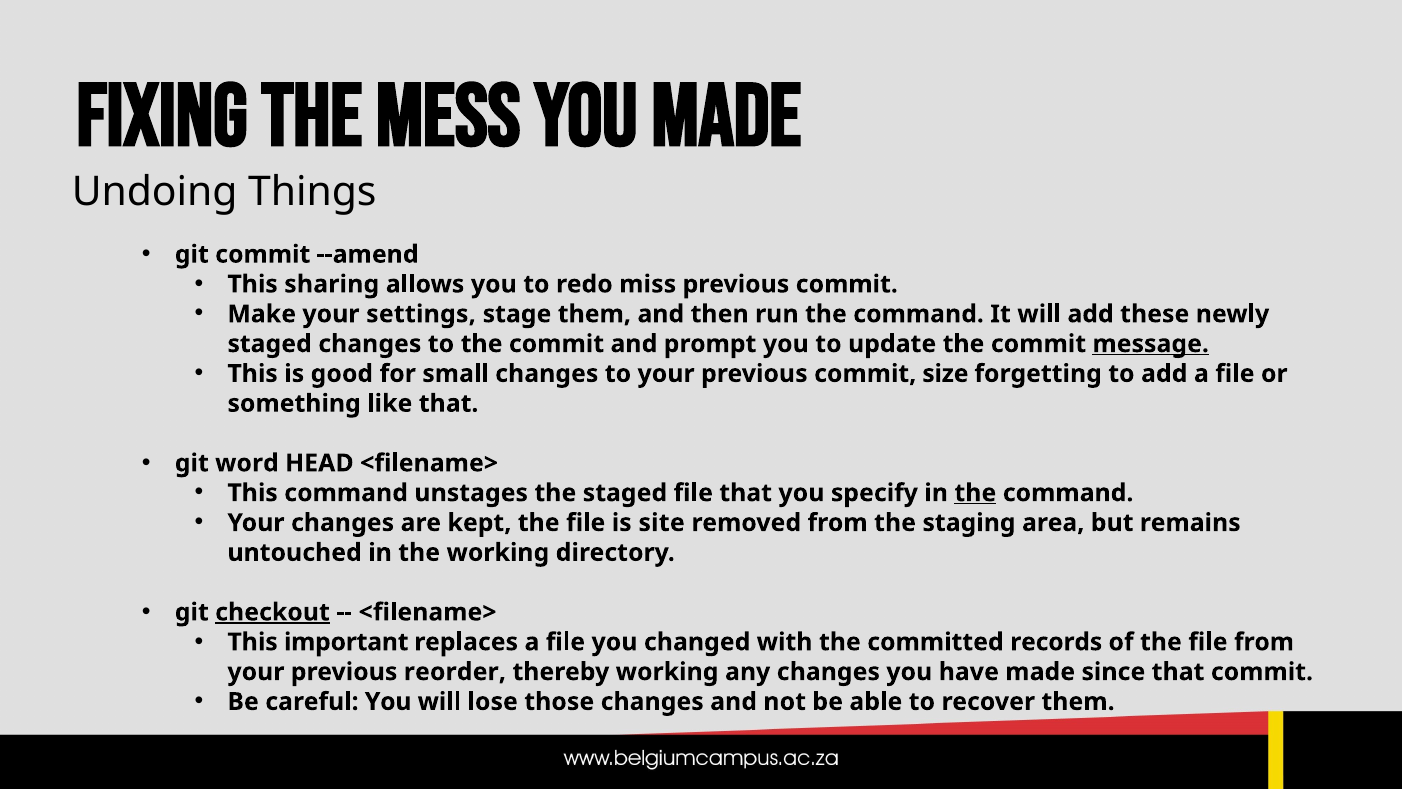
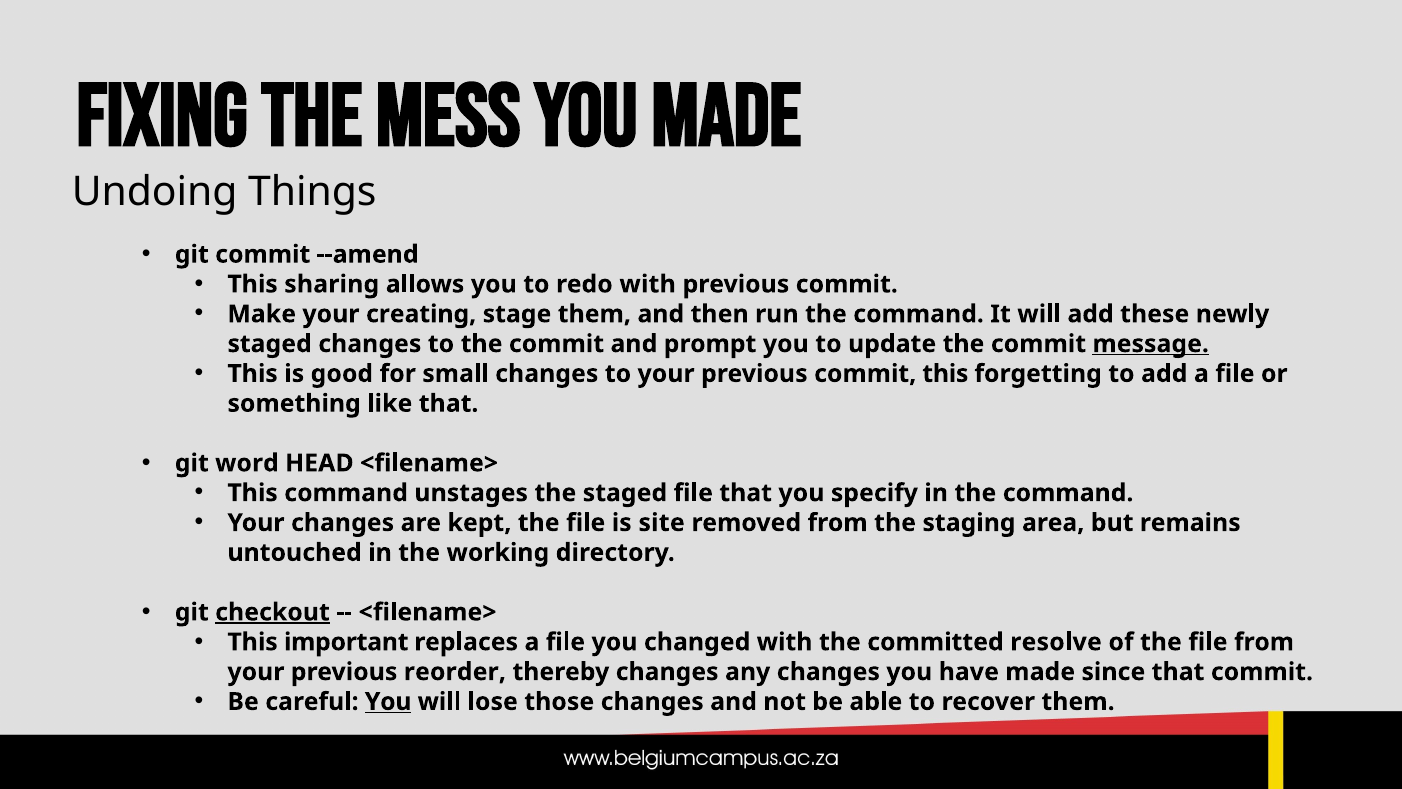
redo miss: miss -> with
settings: settings -> creating
commit size: size -> this
the at (975, 493) underline: present -> none
records: records -> resolve
thereby working: working -> changes
You at (388, 701) underline: none -> present
